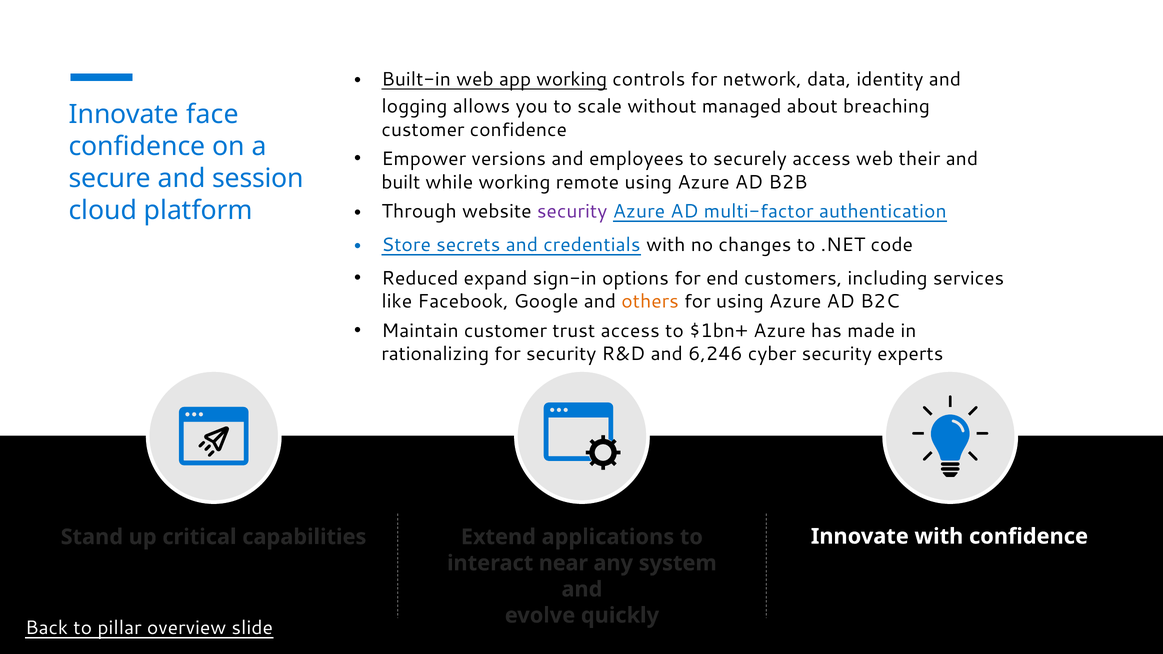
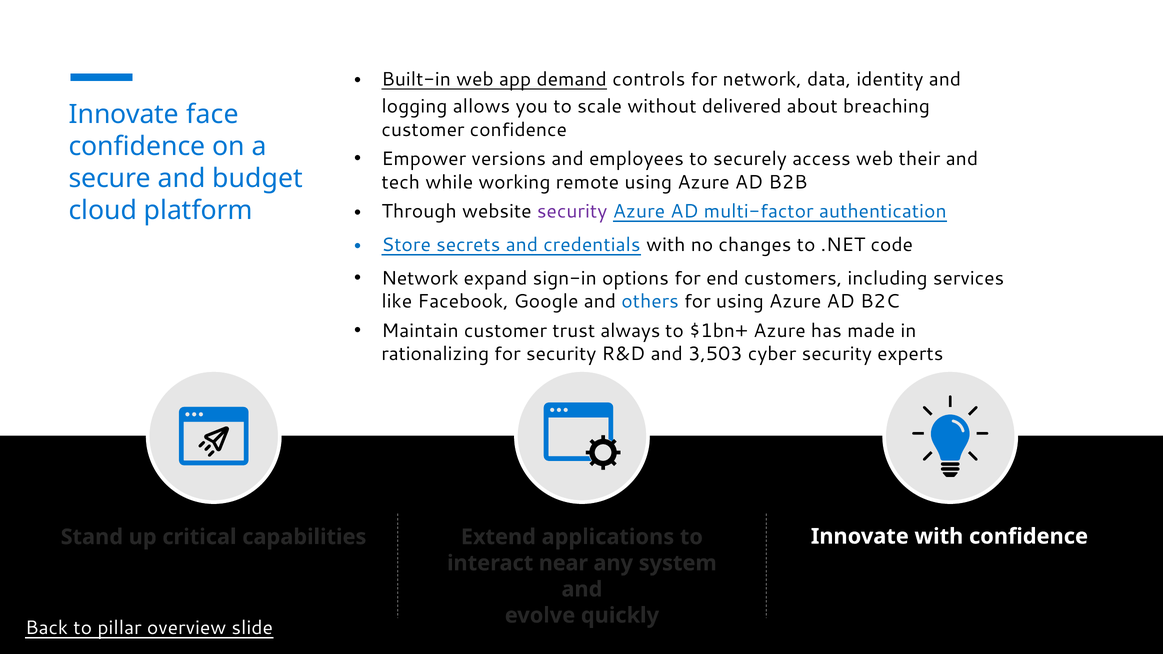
app working: working -> demand
managed: managed -> delivered
session: session -> budget
built: built -> tech
Reduced at (420, 278): Reduced -> Network
others colour: orange -> blue
trust access: access -> always
6,246: 6,246 -> 3,503
